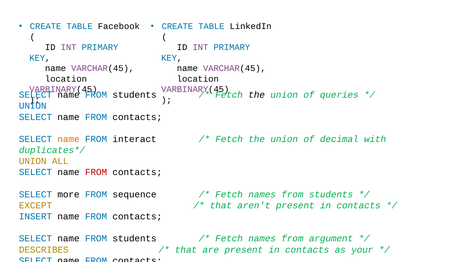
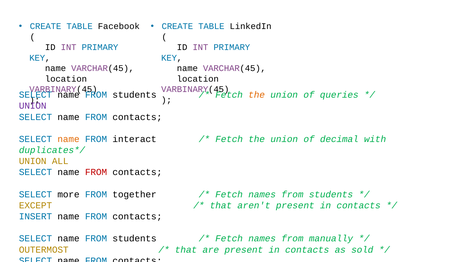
the at (257, 95) colour: black -> orange
UNION at (33, 106) colour: blue -> purple
sequence: sequence -> together
argument: argument -> manually
DESCRIBES: DESCRIBES -> OUTERMOST
your: your -> sold
